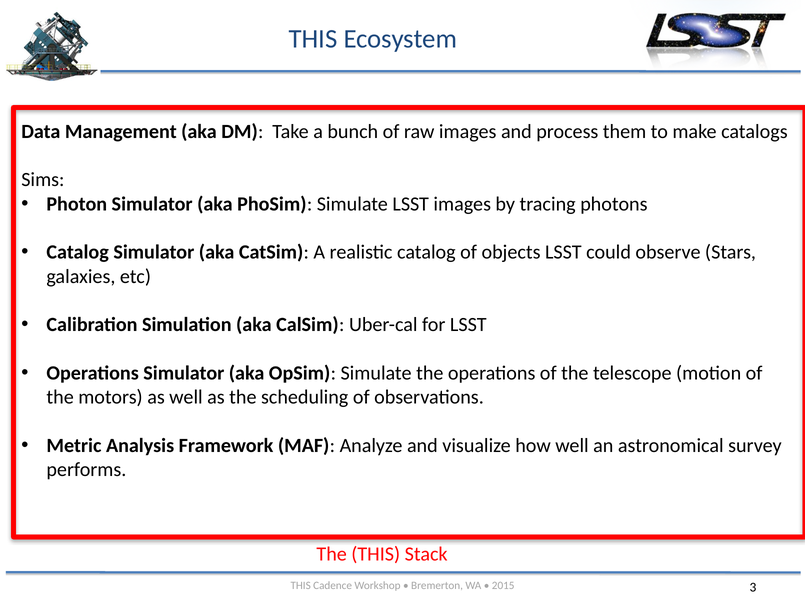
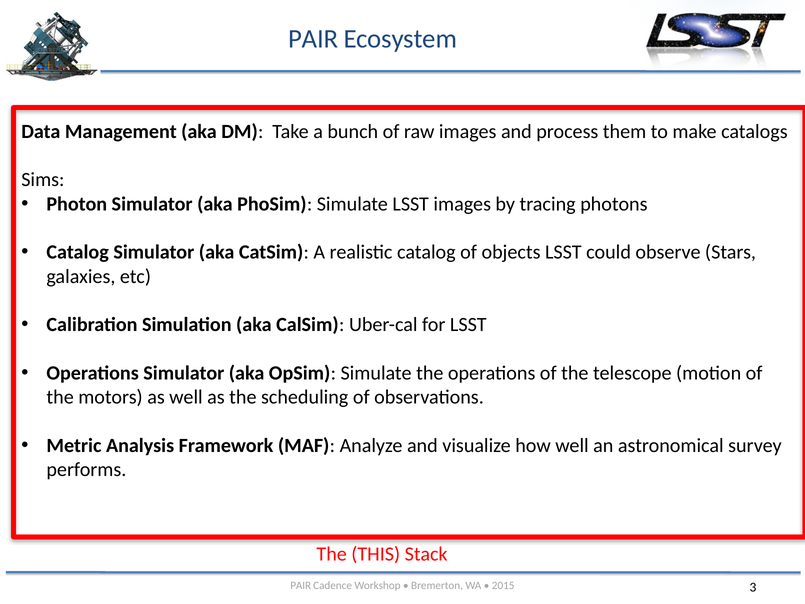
THIS at (313, 39): THIS -> PAIR
THIS at (301, 586): THIS -> PAIR
